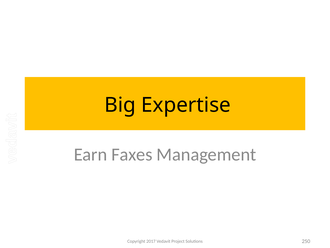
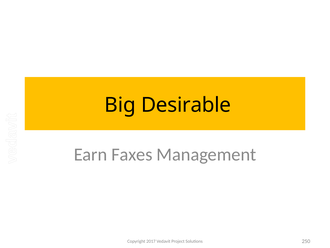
Expertise: Expertise -> Desirable
